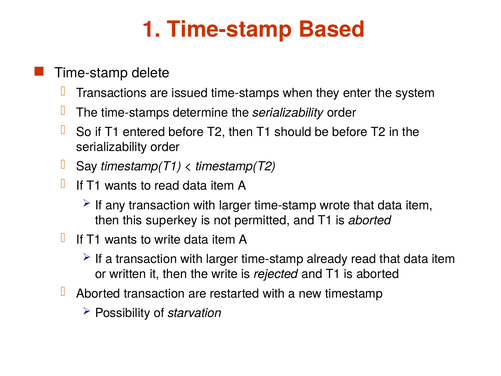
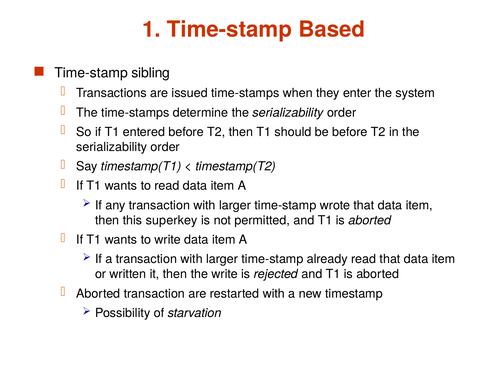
delete: delete -> sibling
